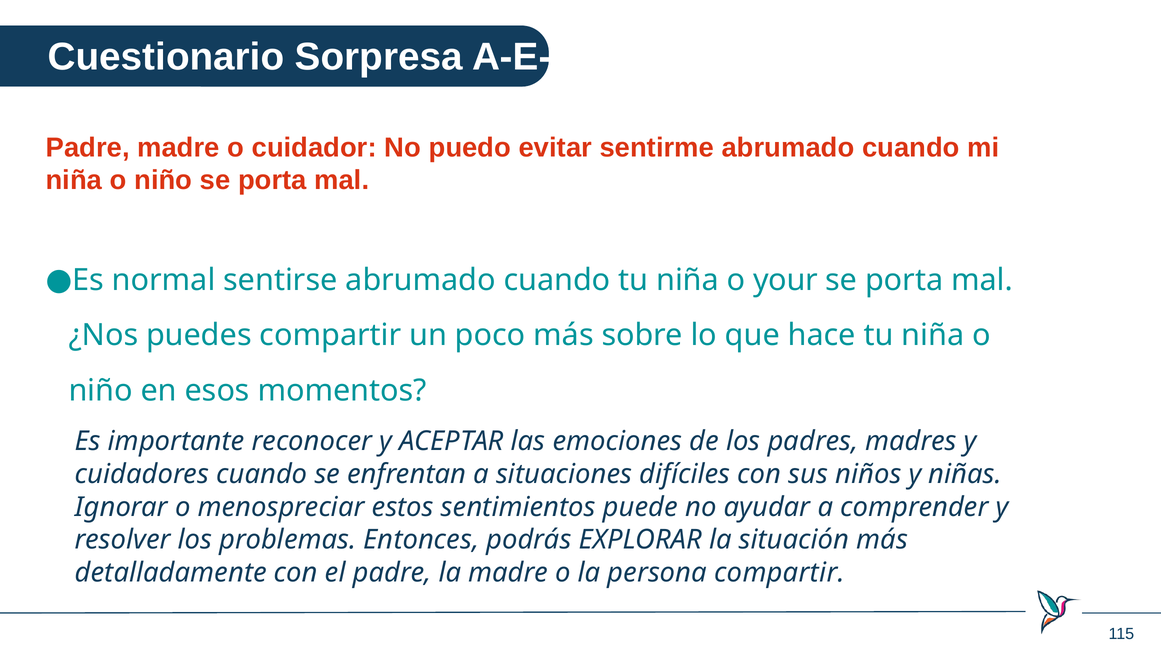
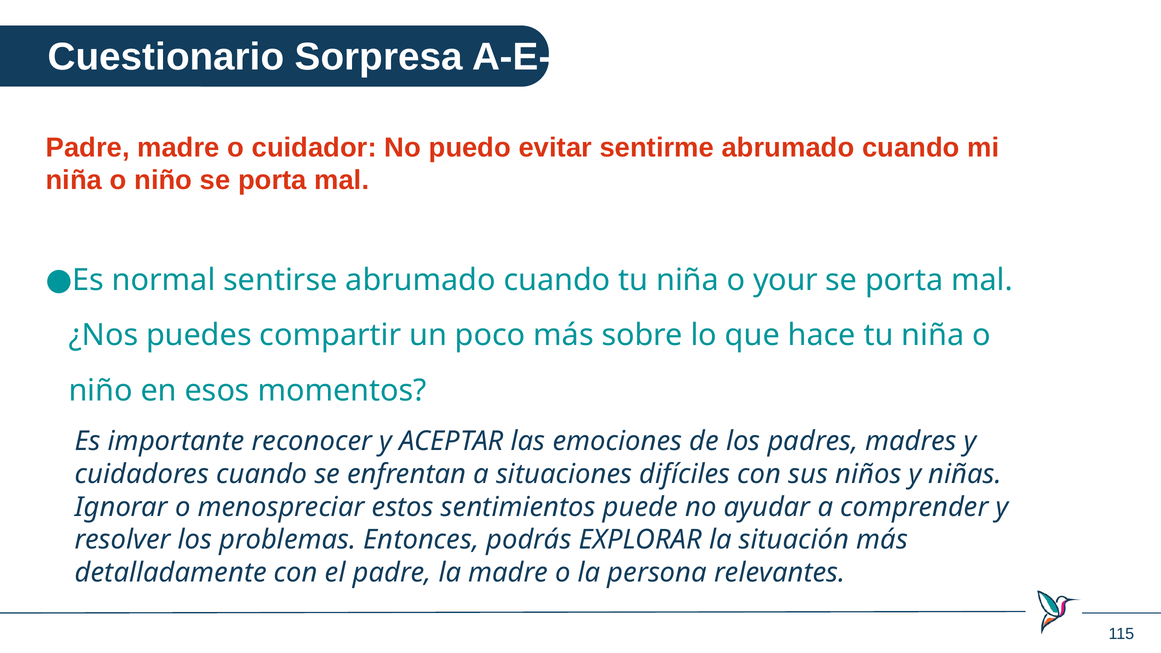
persona compartir: compartir -> relevantes
